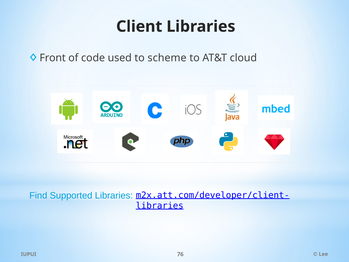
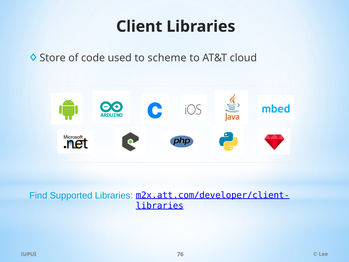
Front: Front -> Store
